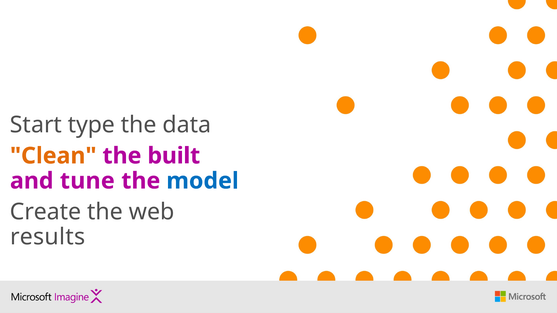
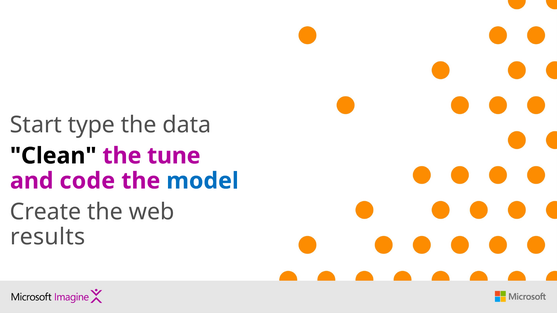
Clean colour: orange -> black
built: built -> tune
tune: tune -> code
